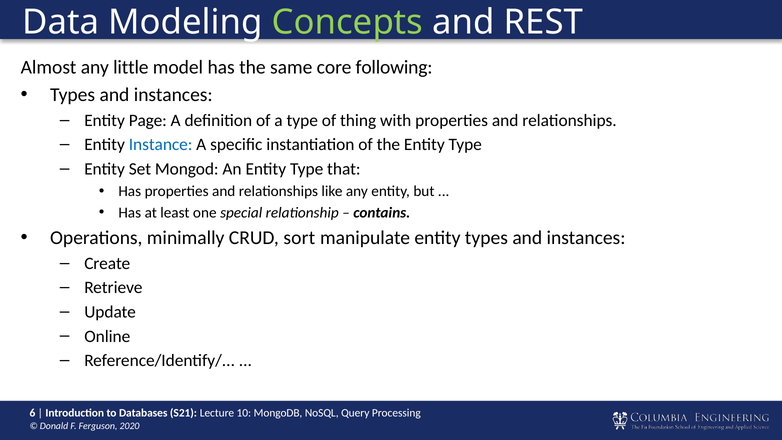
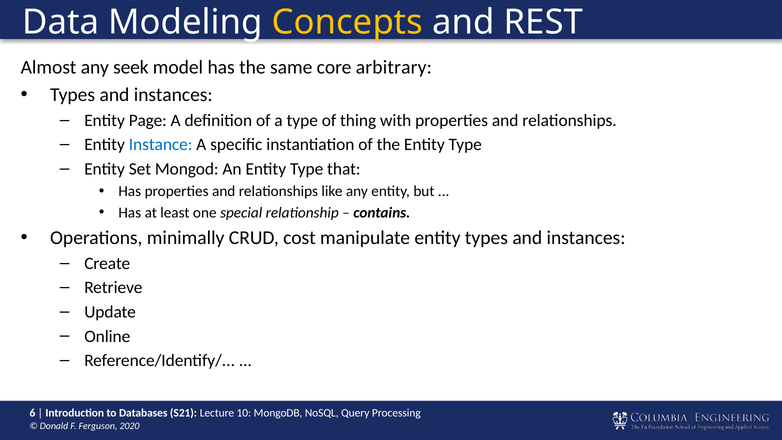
Concepts colour: light green -> yellow
little: little -> seek
following: following -> arbitrary
sort: sort -> cost
